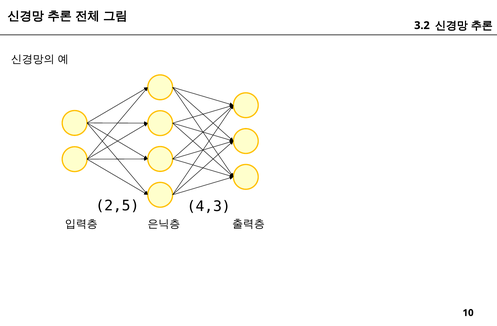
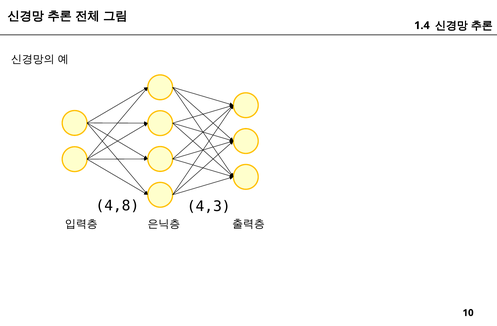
3.2: 3.2 -> 1.4
2,5: 2,5 -> 4,8
